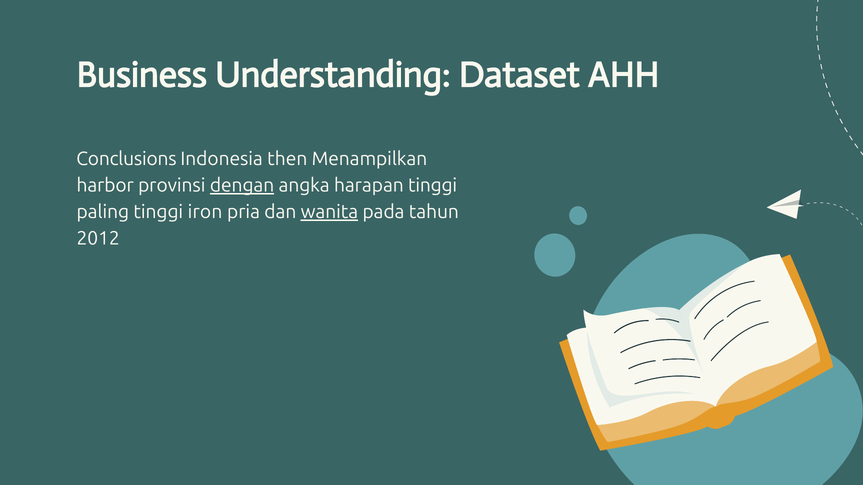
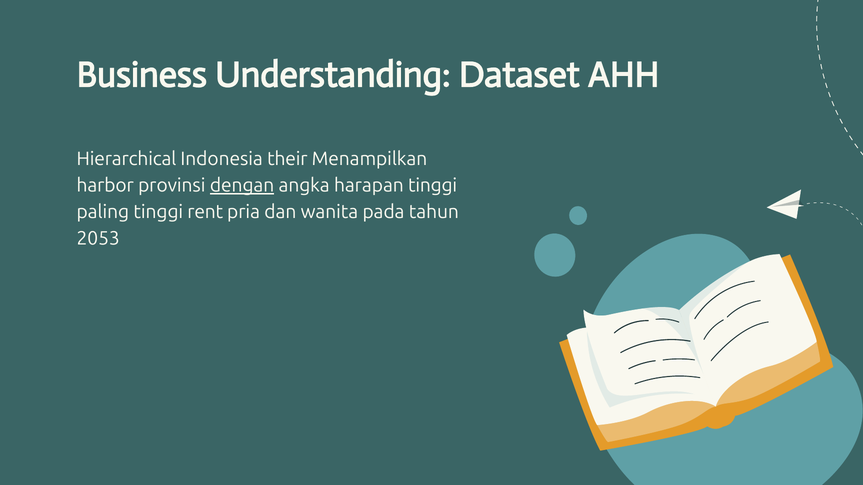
Conclusions: Conclusions -> Hierarchical
then: then -> their
iron: iron -> rent
wanita underline: present -> none
2012: 2012 -> 2053
